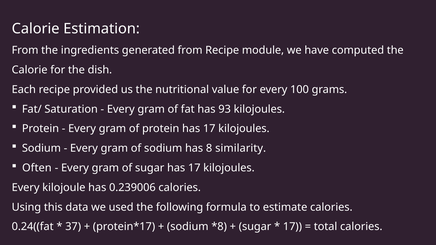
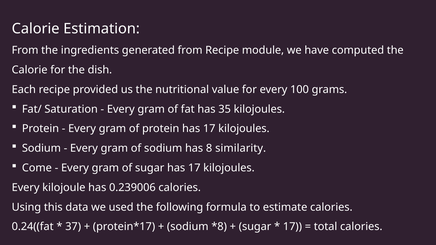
93: 93 -> 35
Often: Often -> Come
